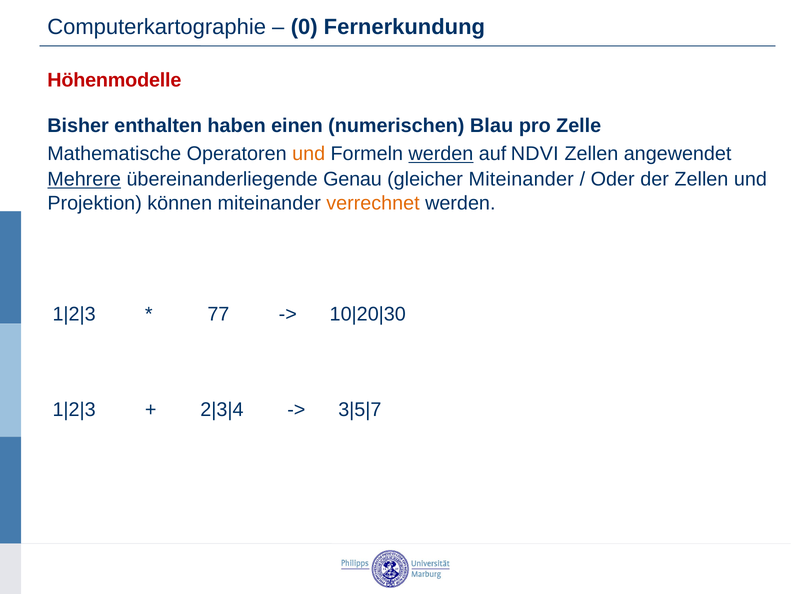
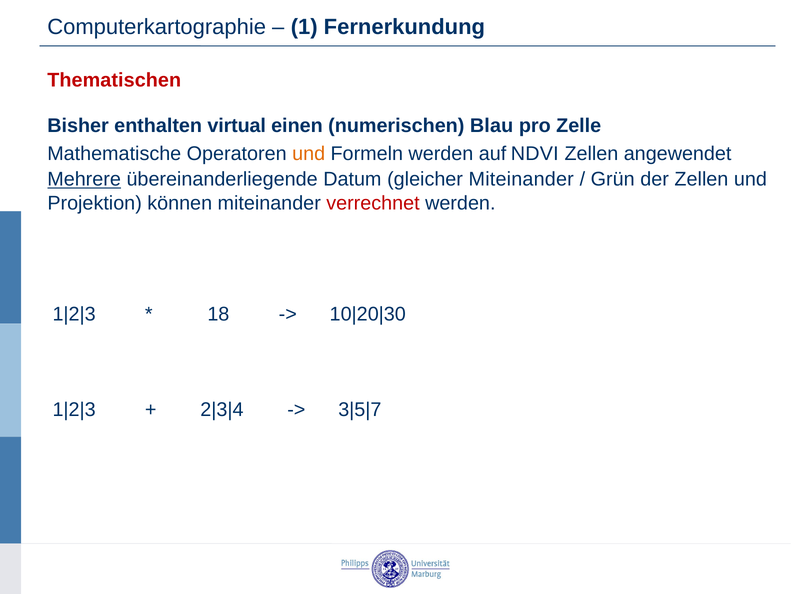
0: 0 -> 1
Höhenmodelle: Höhenmodelle -> Thematischen
haben: haben -> virtual
werden at (441, 154) underline: present -> none
Genau: Genau -> Datum
Oder: Oder -> Grün
verrechnet colour: orange -> red
77: 77 -> 18
